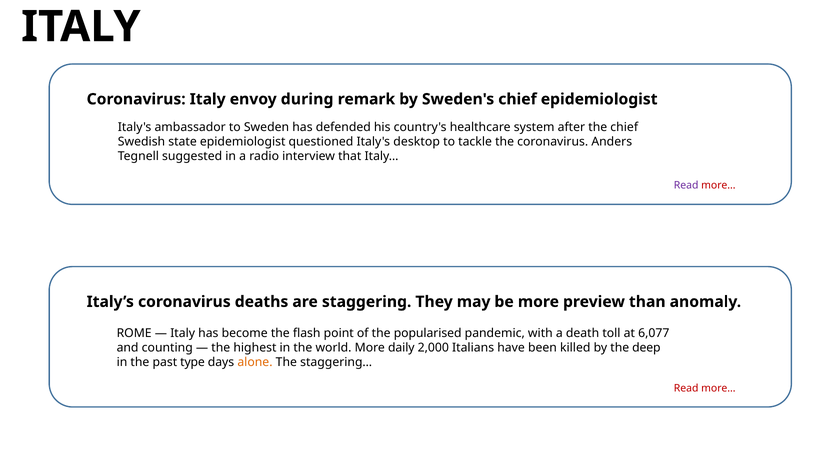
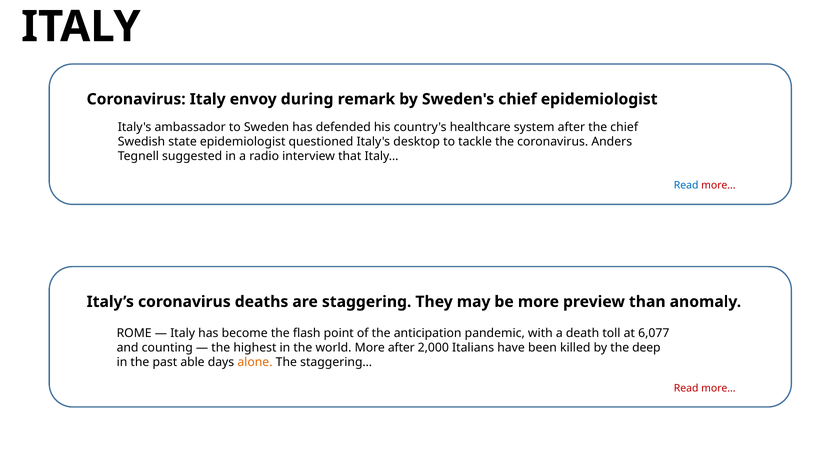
Read at (686, 185) colour: purple -> blue
popularised: popularised -> anticipation
More daily: daily -> after
type: type -> able
